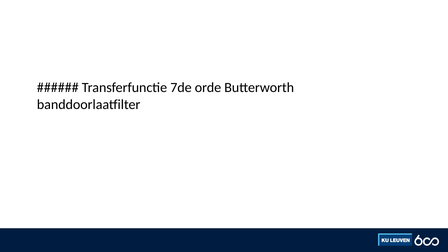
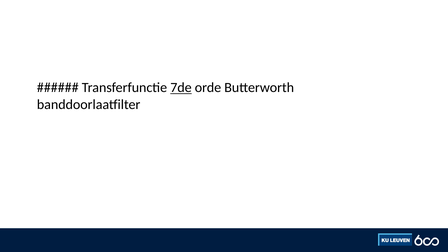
7de underline: none -> present
